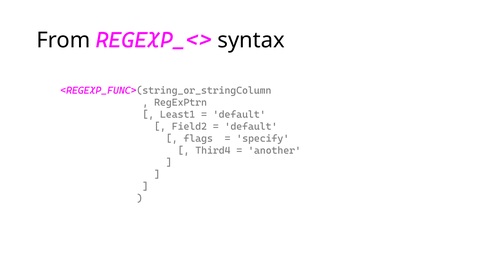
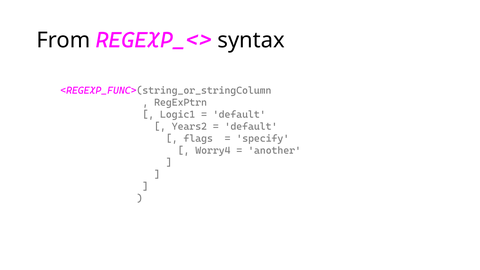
Least1: Least1 -> Logic1
Field2: Field2 -> Years2
Third4: Third4 -> Worry4
